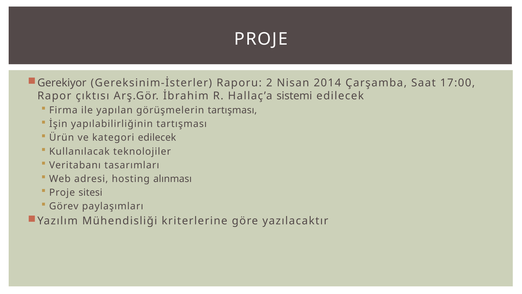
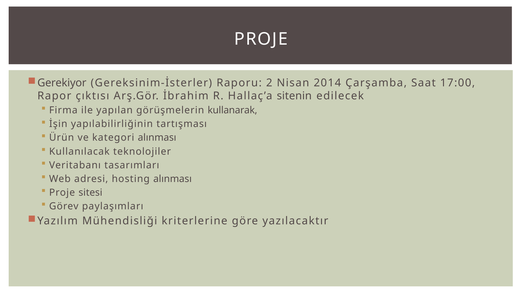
sistemi: sistemi -> sitenin
görüşmelerin tartışması: tartışması -> kullanarak
kategori edilecek: edilecek -> alınması
